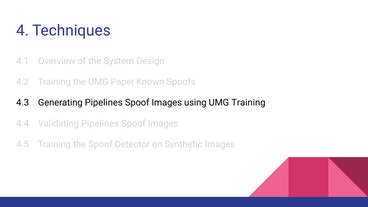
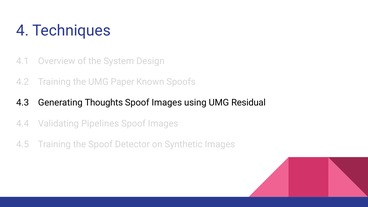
Generating Pipelines: Pipelines -> Thoughts
UMG Training: Training -> Residual
